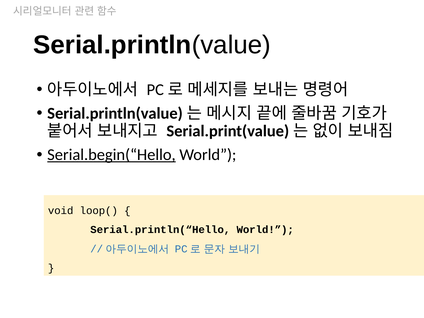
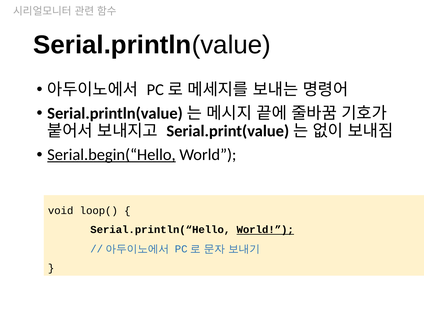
World at (265, 230) underline: none -> present
